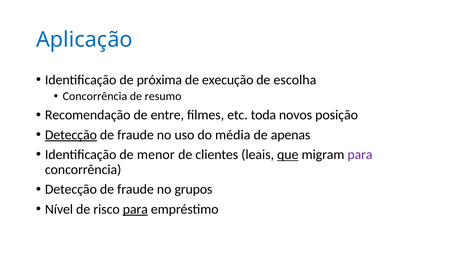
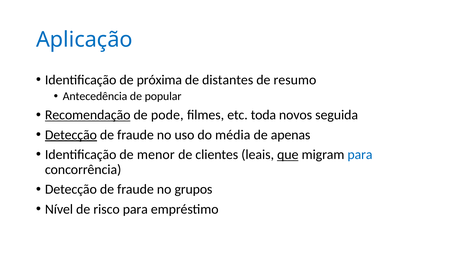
execução: execução -> distantes
escolha: escolha -> resumo
Concorrência at (95, 96): Concorrência -> Antecedência
resumo: resumo -> popular
Recomendação underline: none -> present
entre: entre -> pode
posição: posição -> seguida
para at (360, 155) colour: purple -> blue
para at (135, 209) underline: present -> none
